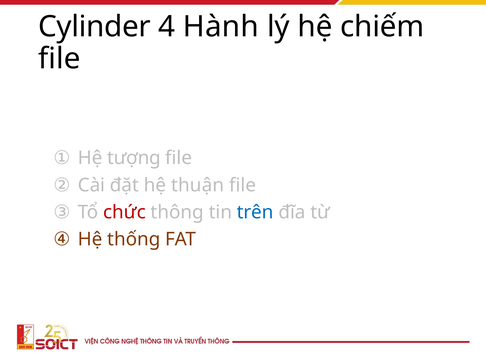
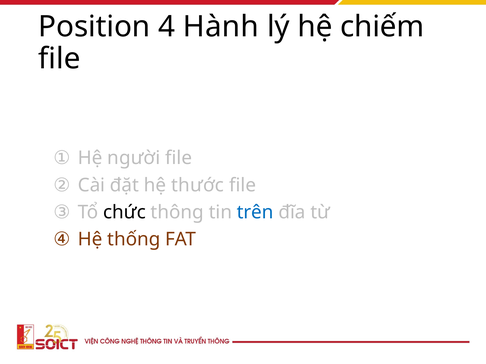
Cylinder: Cylinder -> Position
tượng: tượng -> người
thuận: thuận -> thước
chức colour: red -> black
